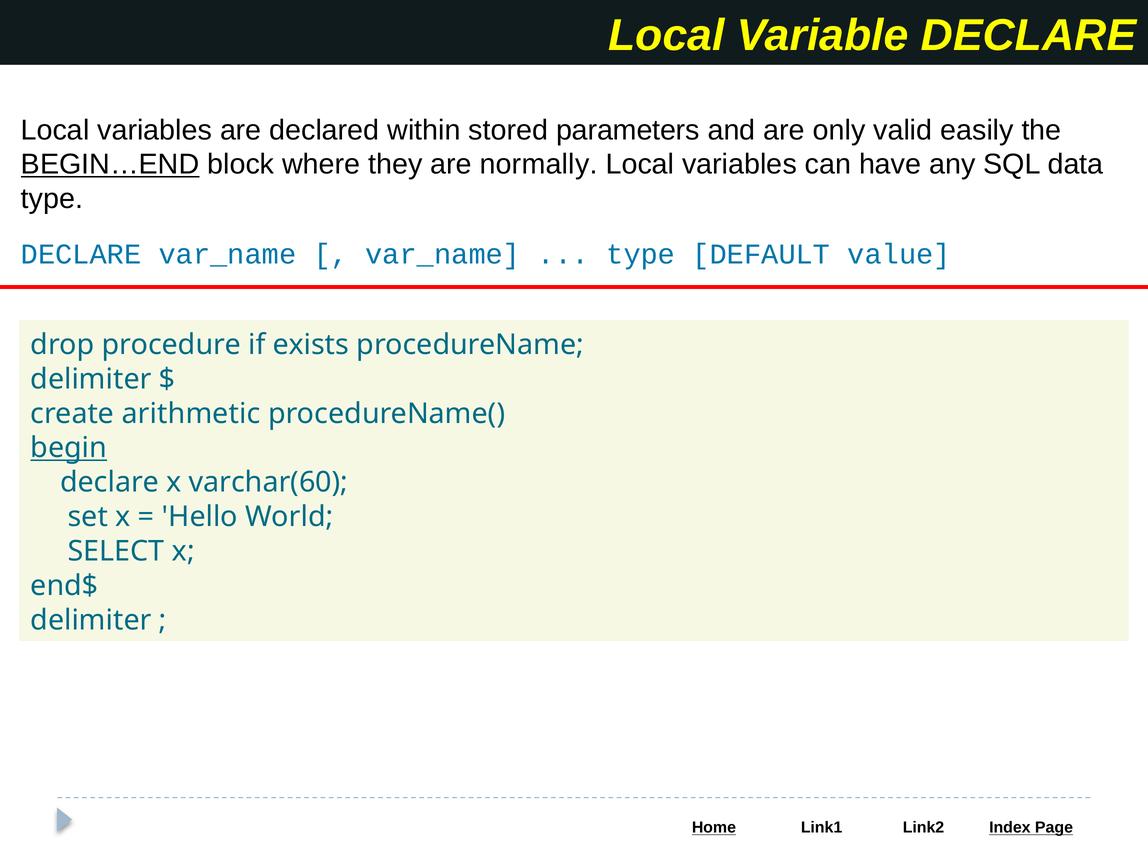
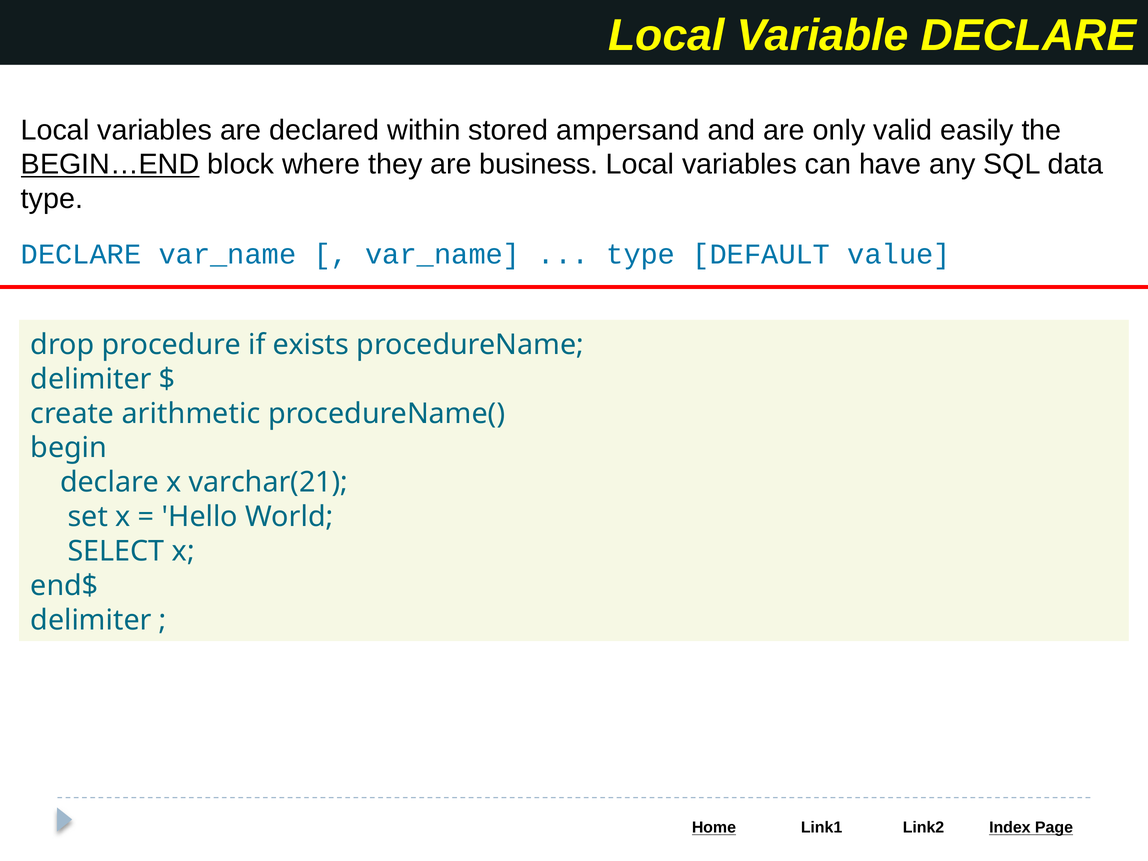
parameters: parameters -> ampersand
normally: normally -> business
begin underline: present -> none
varchar(60: varchar(60 -> varchar(21
